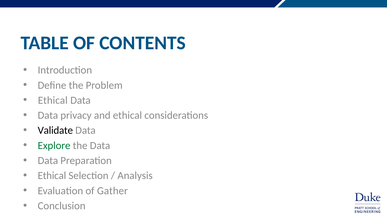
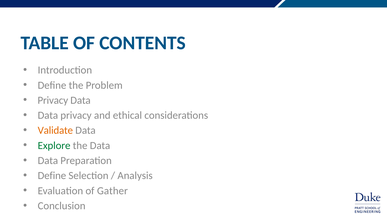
Ethical at (53, 100): Ethical -> Privacy
Validate colour: black -> orange
Ethical at (52, 175): Ethical -> Define
